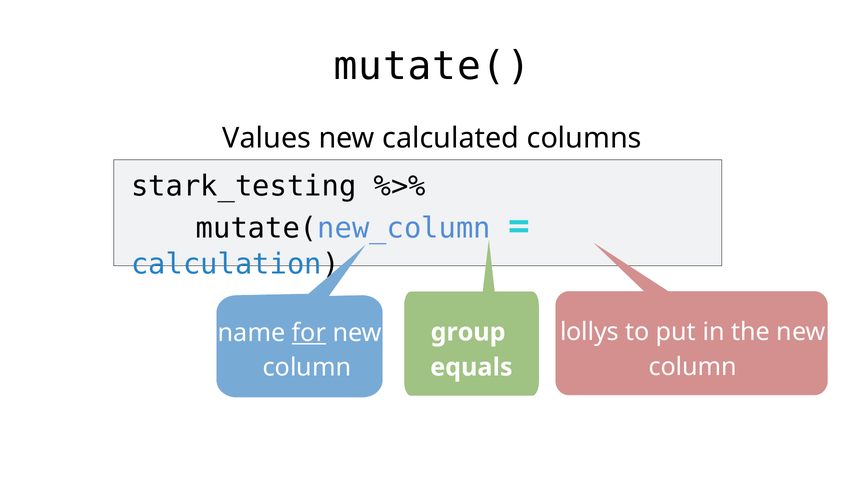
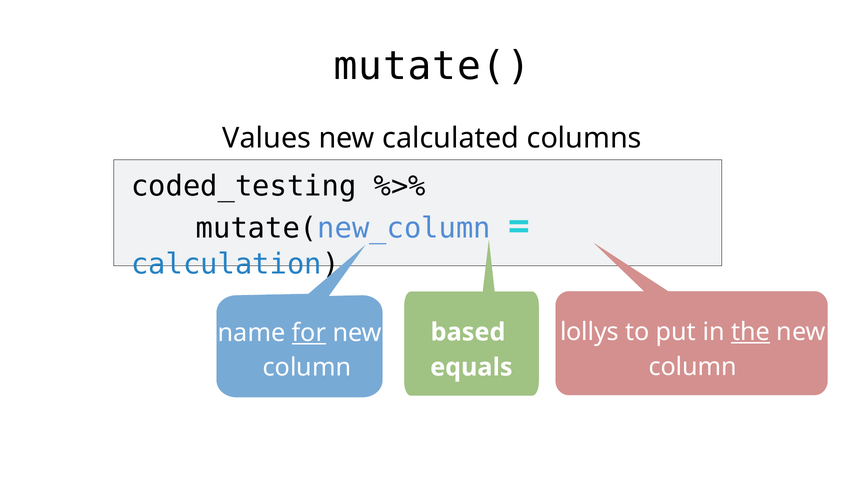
stark_testing: stark_testing -> coded_testing
the underline: none -> present
group: group -> based
